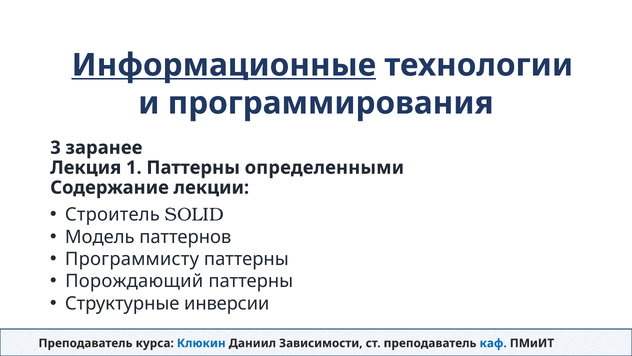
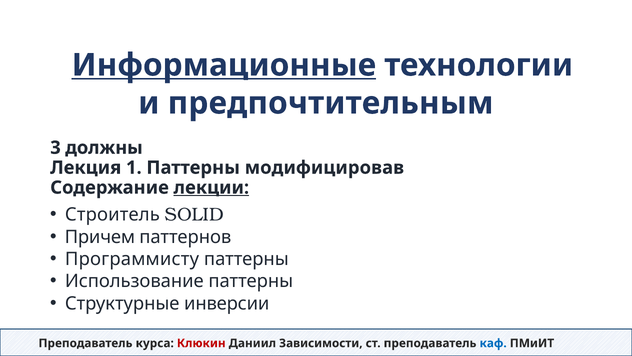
программирования: программирования -> предпочтительным
заранее: заранее -> должны
определенными: определенными -> модифицировав
лекции underline: none -> present
Модель: Модель -> Причем
Порождающий: Порождающий -> Использование
Клюкин colour: blue -> red
